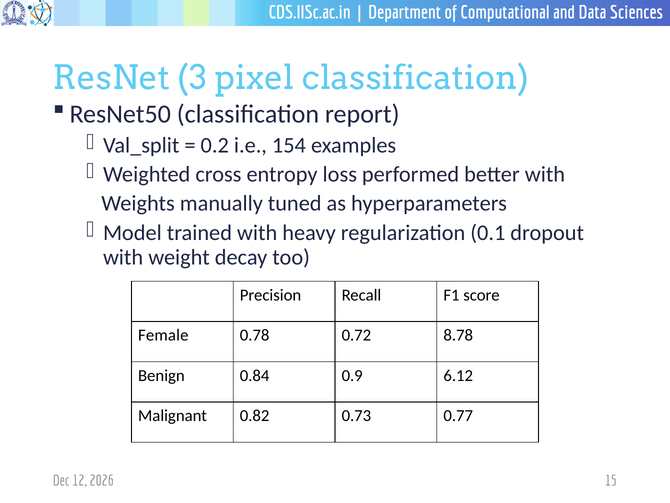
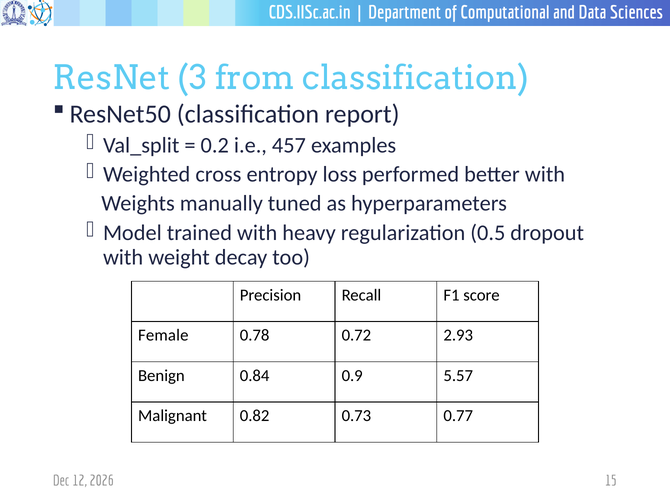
pixel: pixel -> from
154: 154 -> 457
0.1: 0.1 -> 0.5
8.78: 8.78 -> 2.93
6.12: 6.12 -> 5.57
